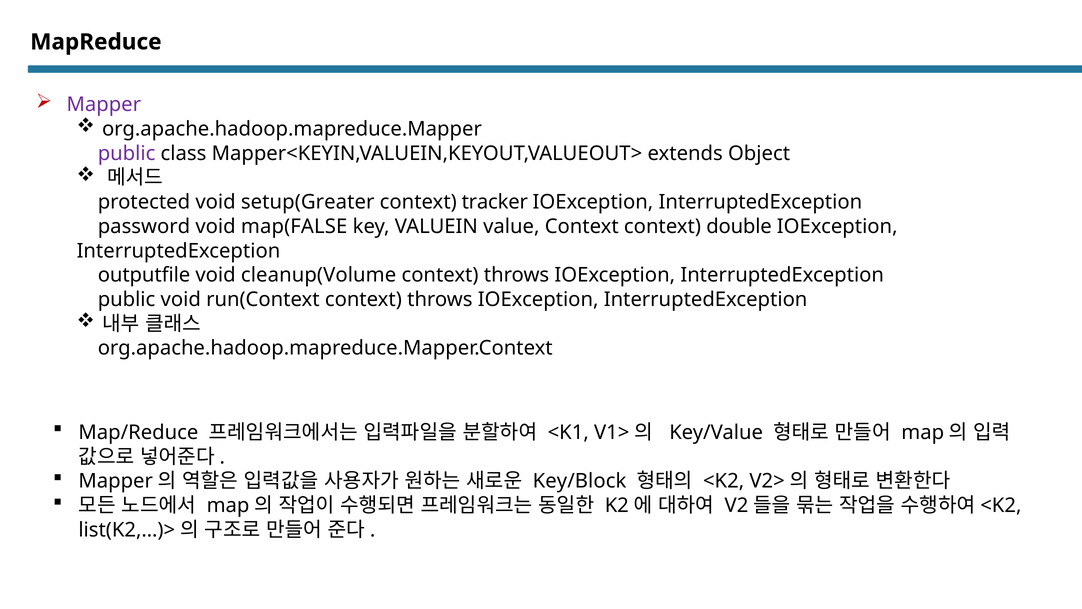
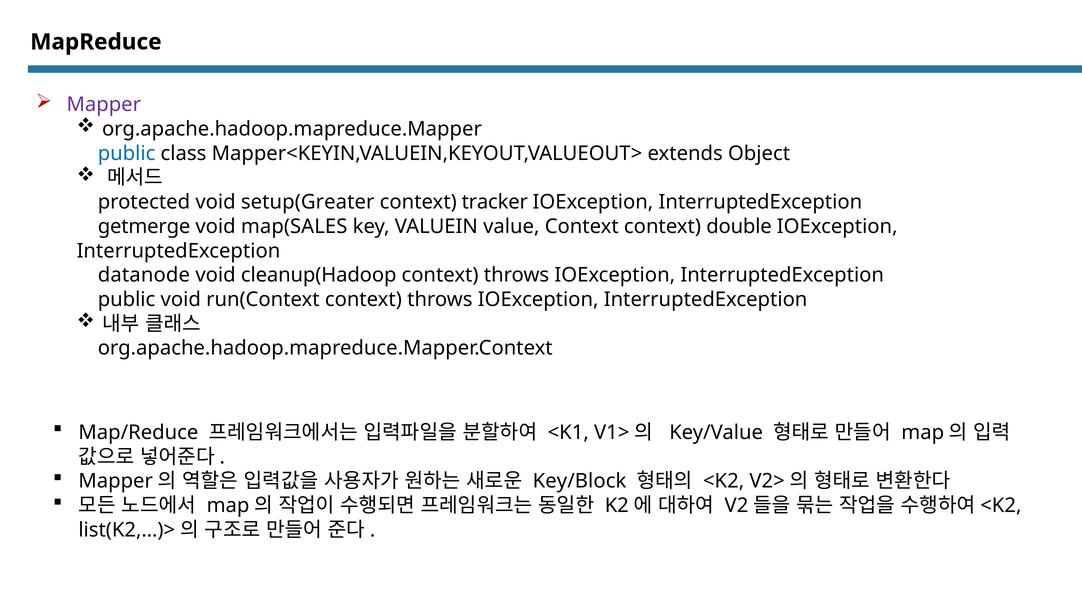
public at (127, 153) colour: purple -> blue
password: password -> getmerge
map(FALSE: map(FALSE -> map(SALES
outputfile: outputfile -> datanode
cleanup(Volume: cleanup(Volume -> cleanup(Hadoop
